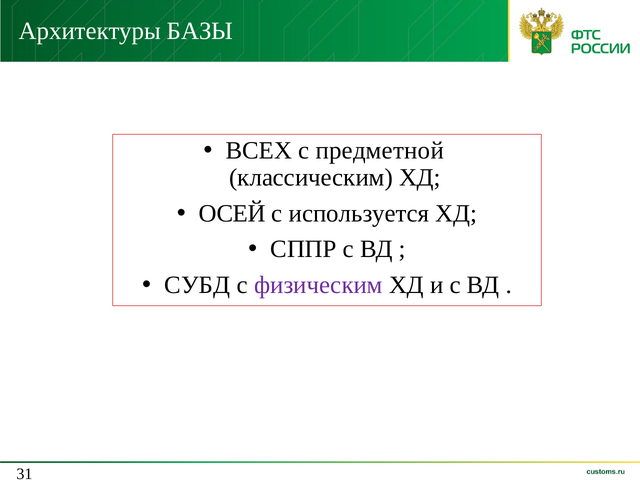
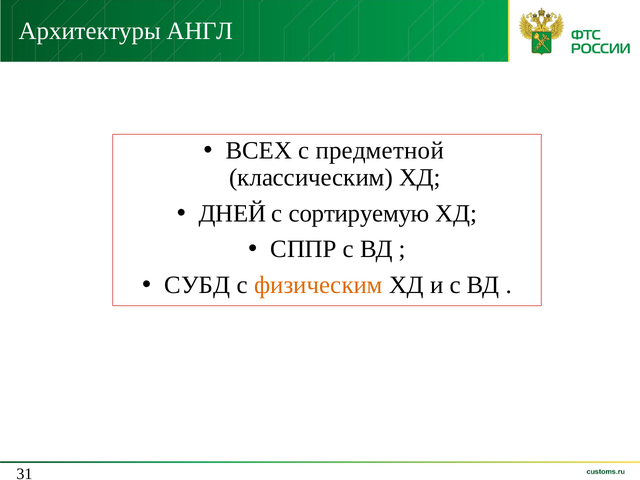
БАЗЫ: БАЗЫ -> АНГЛ
ОСЕЙ: ОСЕЙ -> ДНЕЙ
используется: используется -> сортируемую
физическим colour: purple -> orange
